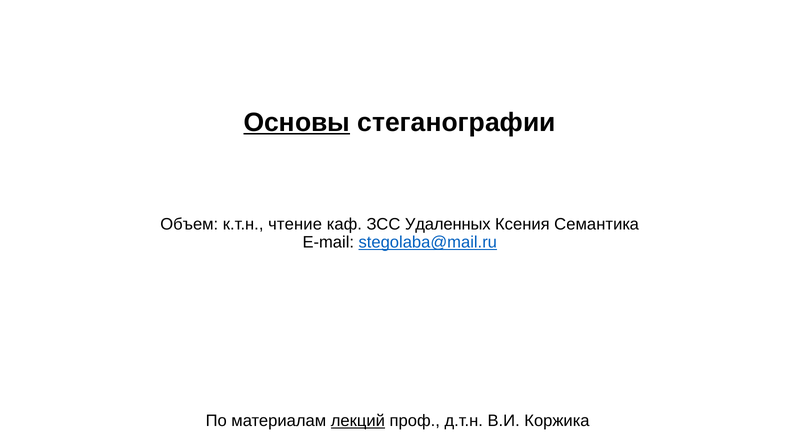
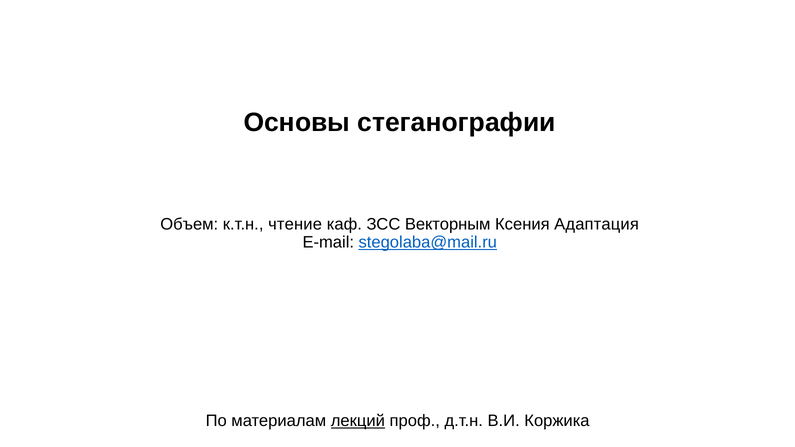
Основы underline: present -> none
Удаленных: Удаленных -> Векторным
Семантика: Семантика -> Адаптация
